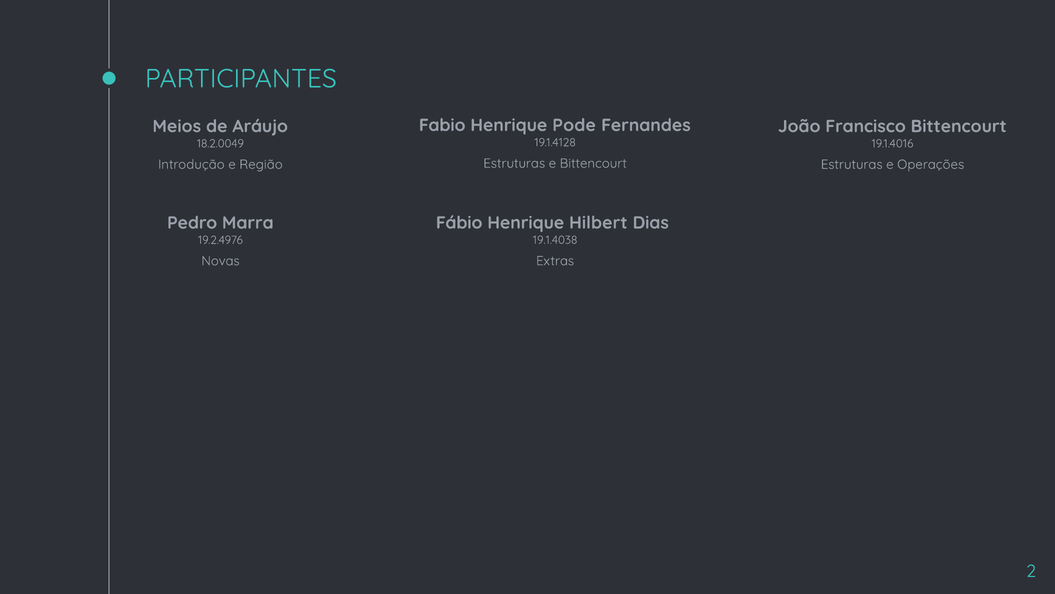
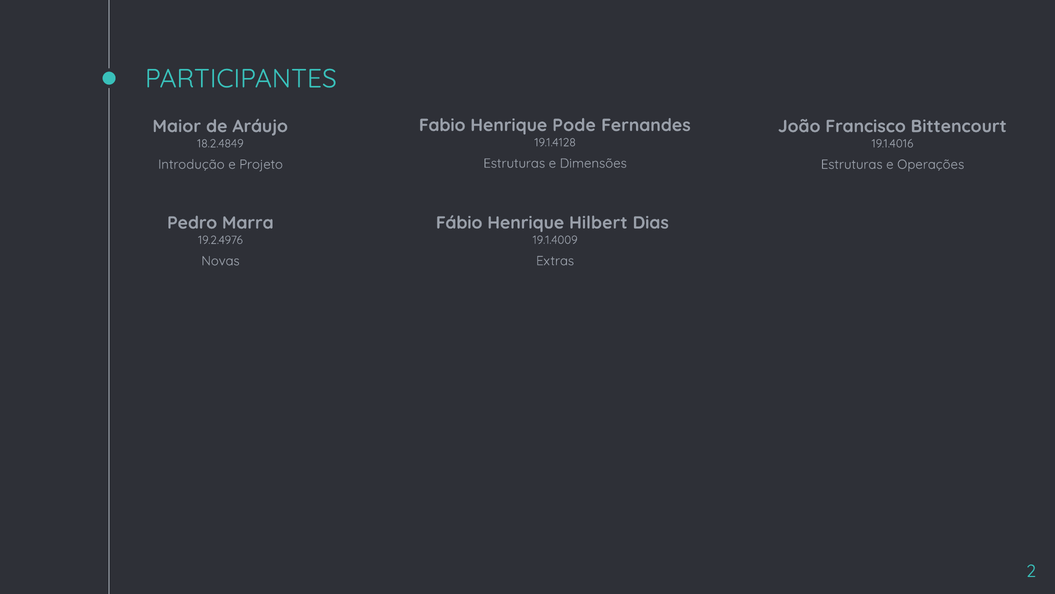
Meios: Meios -> Maior
18.2.0049: 18.2.0049 -> 18.2.4849
e Bittencourt: Bittencourt -> Dimensões
Região: Região -> Projeto
19.1.4038: 19.1.4038 -> 19.1.4009
